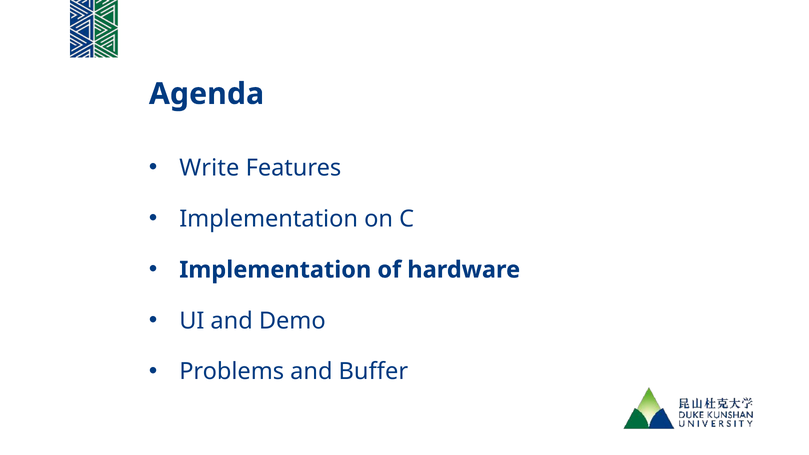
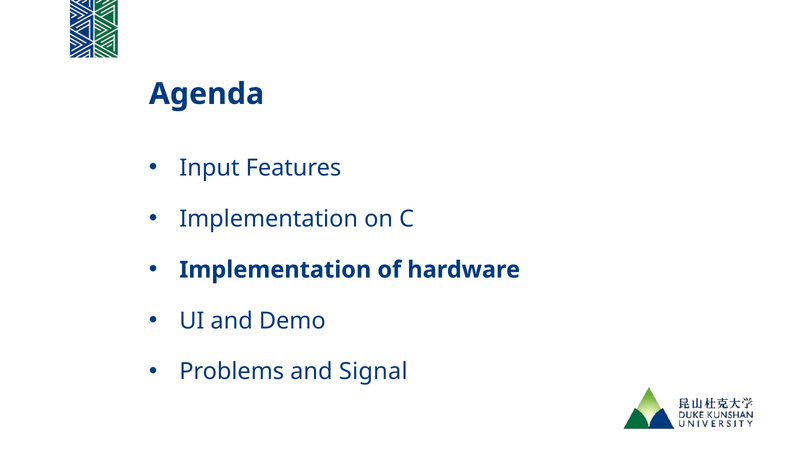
Write: Write -> Input
Buffer: Buffer -> Signal
